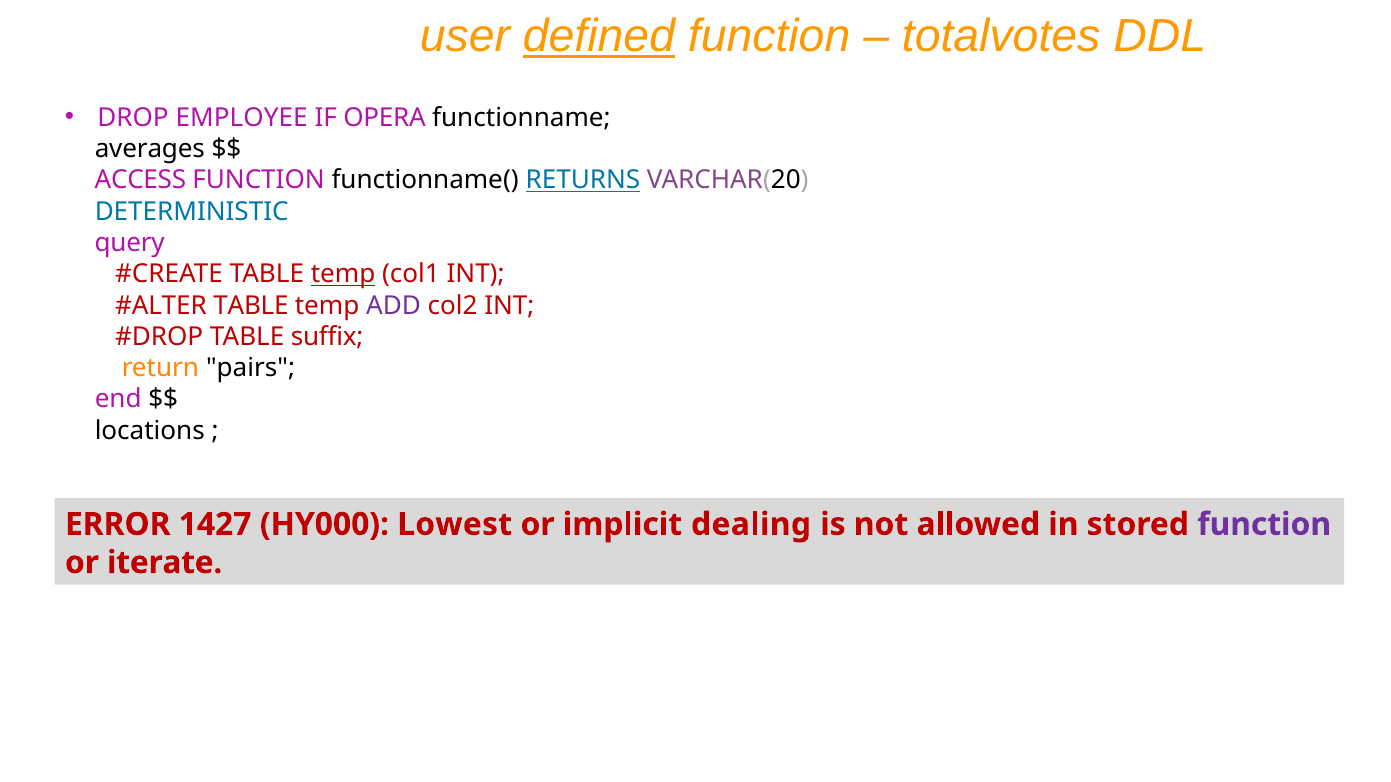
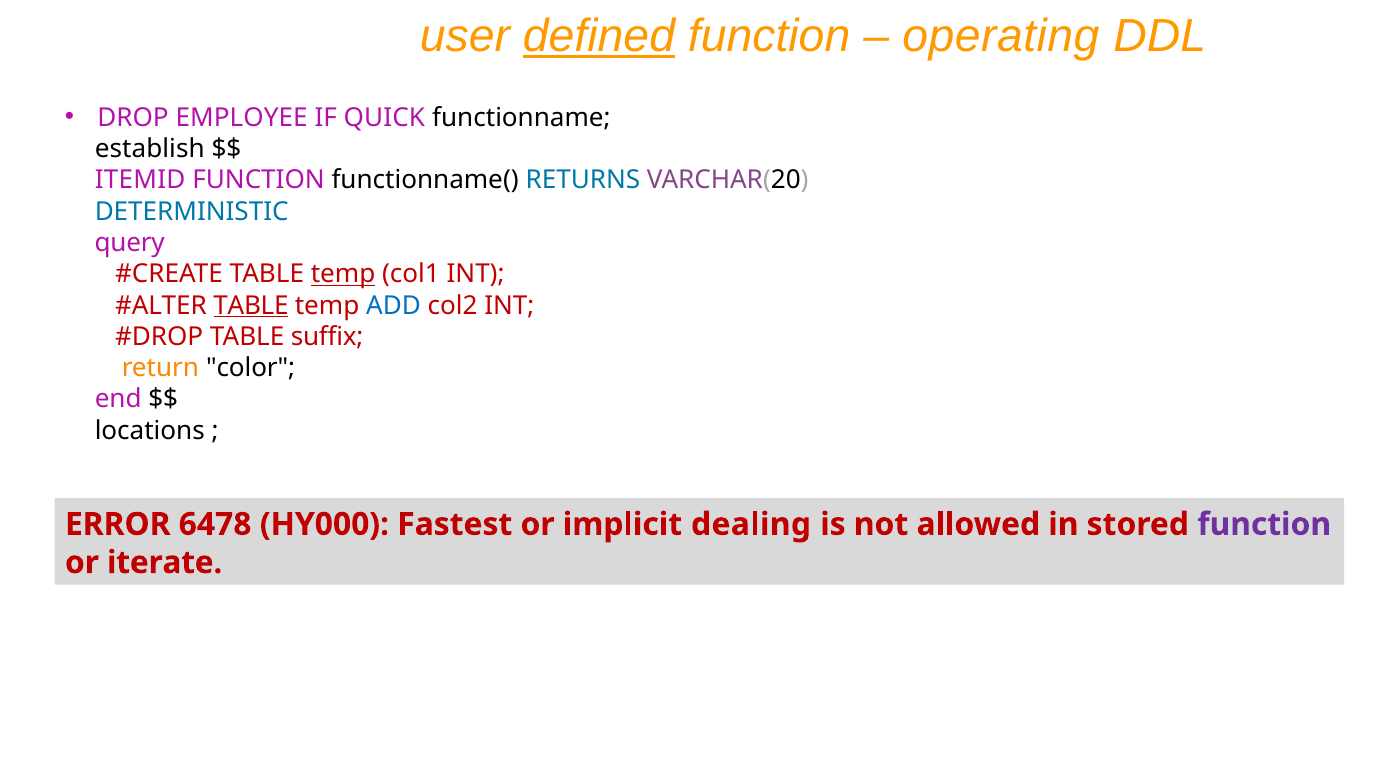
totalvotes: totalvotes -> operating
OPERA: OPERA -> QUICK
averages: averages -> establish
ACCESS: ACCESS -> ITEMID
RETURNS underline: present -> none
TABLE at (251, 306) underline: none -> present
ADD colour: purple -> blue
pairs: pairs -> color
1427: 1427 -> 6478
Lowest: Lowest -> Fastest
